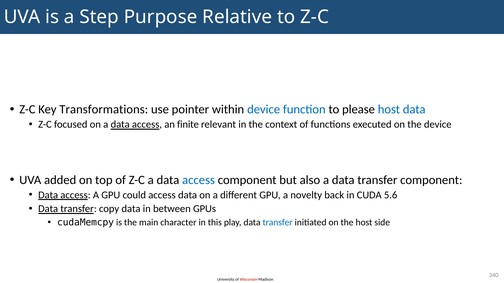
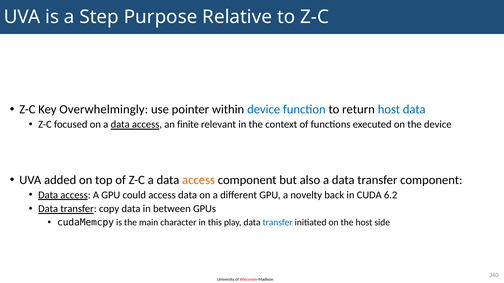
Transformations: Transformations -> Overwhelmingly
please: please -> return
access at (199, 180) colour: blue -> orange
5.6: 5.6 -> 6.2
